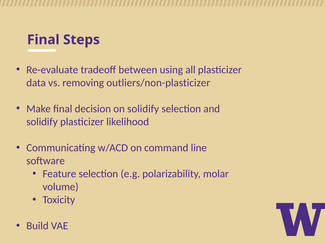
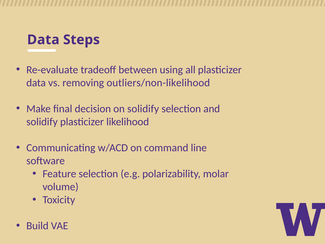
Final at (43, 40): Final -> Data
outliers/non-plasticizer: outliers/non-plasticizer -> outliers/non-likelihood
